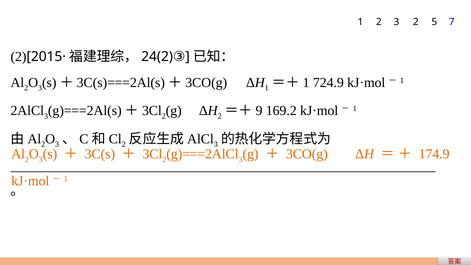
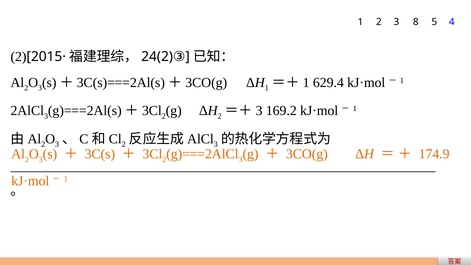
3 2: 2 -> 8
7: 7 -> 4
724.9: 724.9 -> 629.4
9 at (259, 111): 9 -> 3
